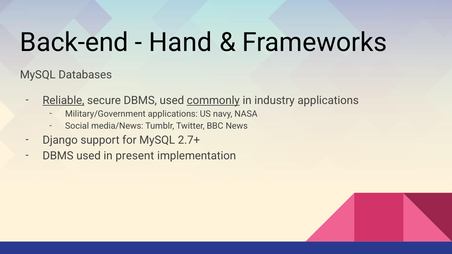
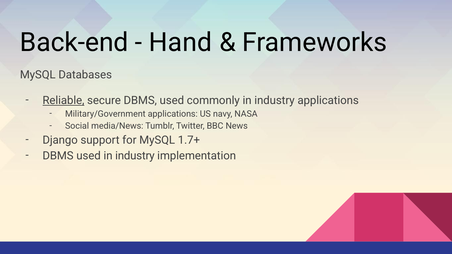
commonly underline: present -> none
2.7+: 2.7+ -> 1.7+
used in present: present -> industry
